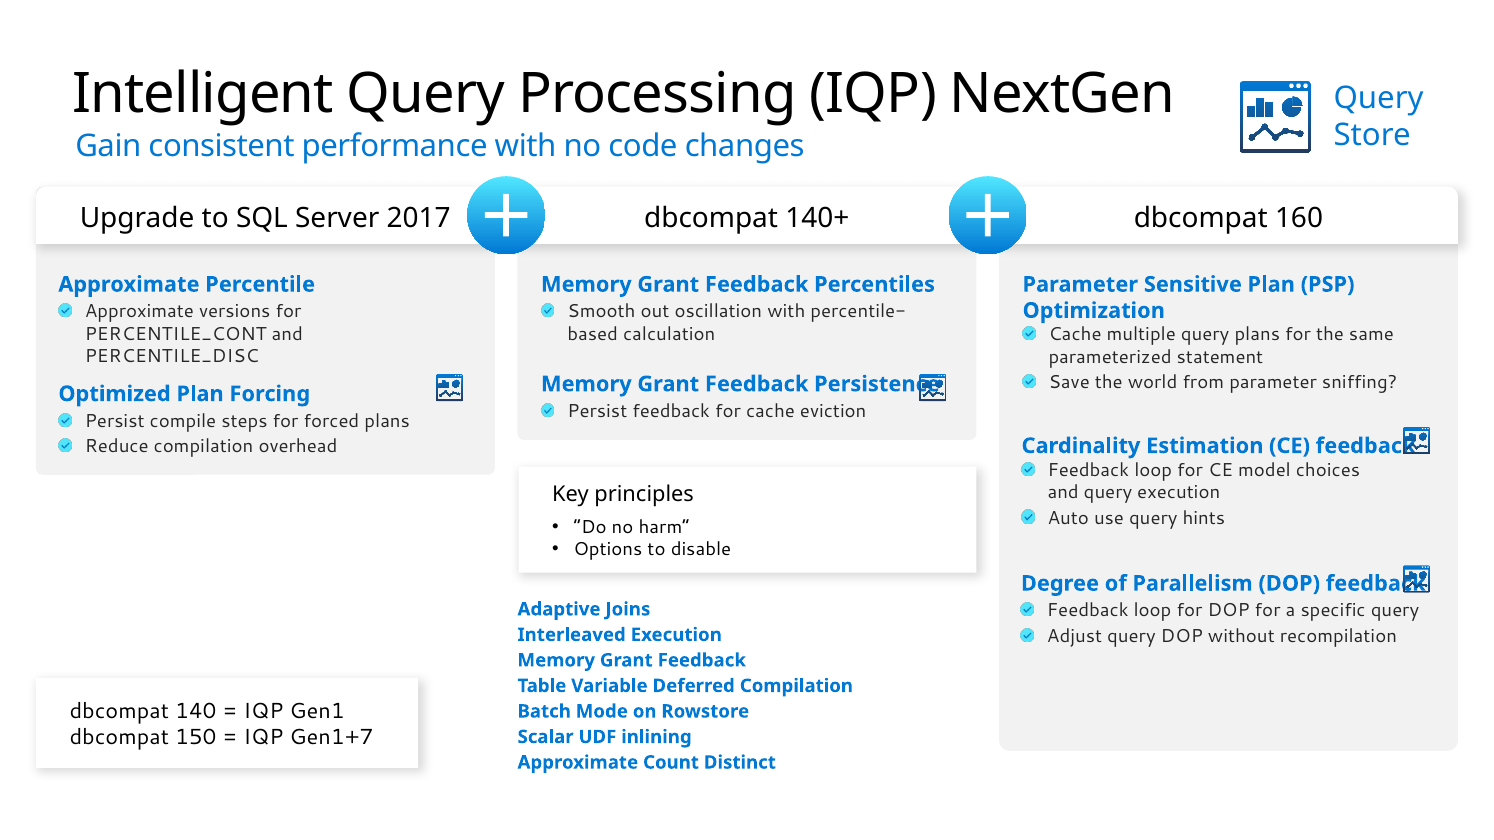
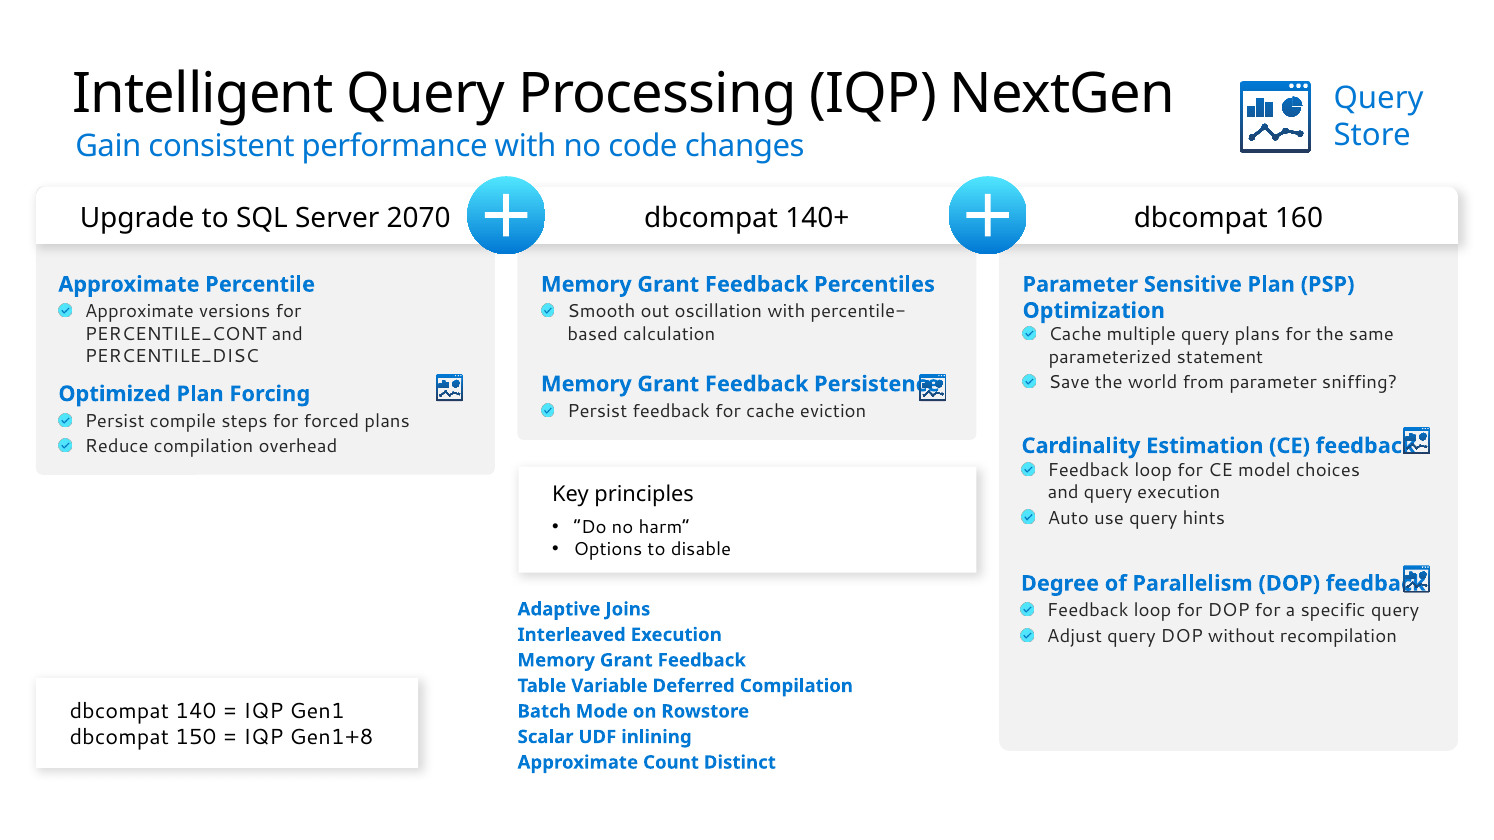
2017: 2017 -> 2070
Gen1+7: Gen1+7 -> Gen1+8
